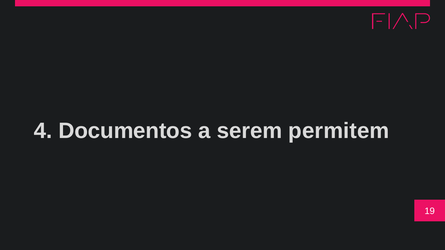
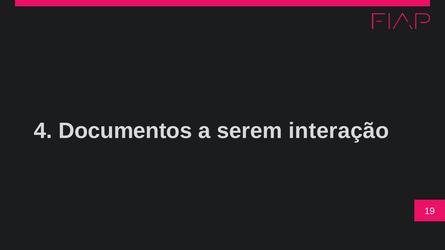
permitem: permitem -> interação
